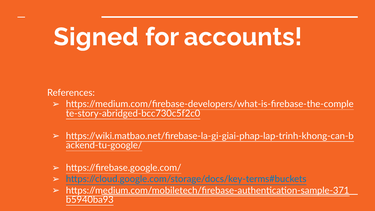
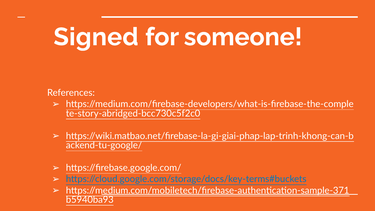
accounts: accounts -> someone
